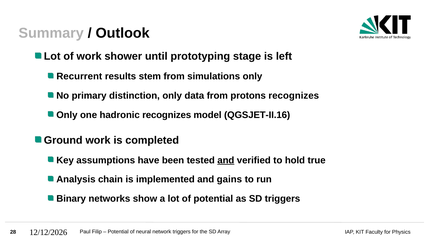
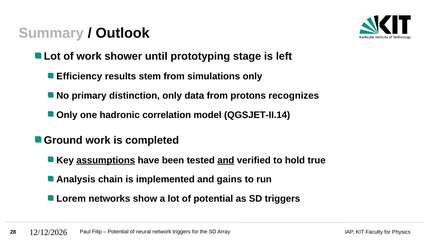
Recurrent: Recurrent -> Efficiency
hadronic recognizes: recognizes -> correlation
QGSJET-II.16: QGSJET-II.16 -> QGSJET-II.14
assumptions underline: none -> present
Binary: Binary -> Lorem
